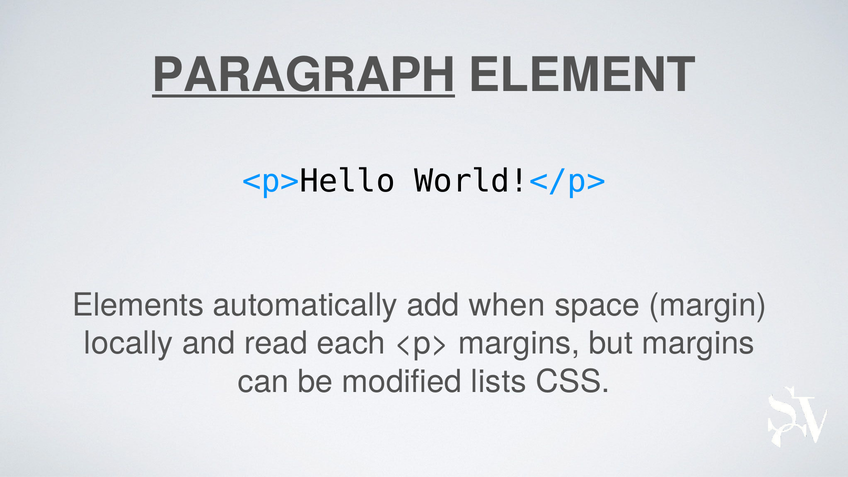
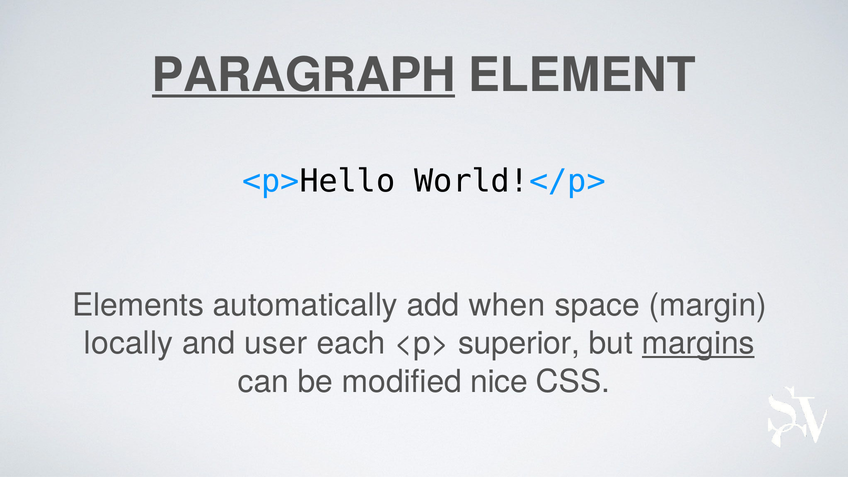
read: read -> user
<p> margins: margins -> superior
margins at (698, 343) underline: none -> present
lists: lists -> nice
